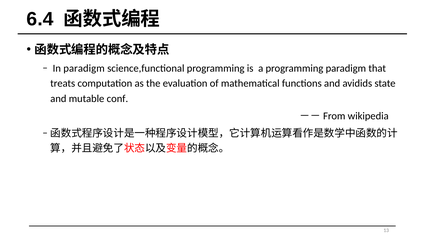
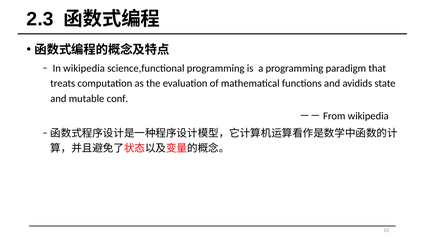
6.4: 6.4 -> 2.3
In paradigm: paradigm -> wikipedia
